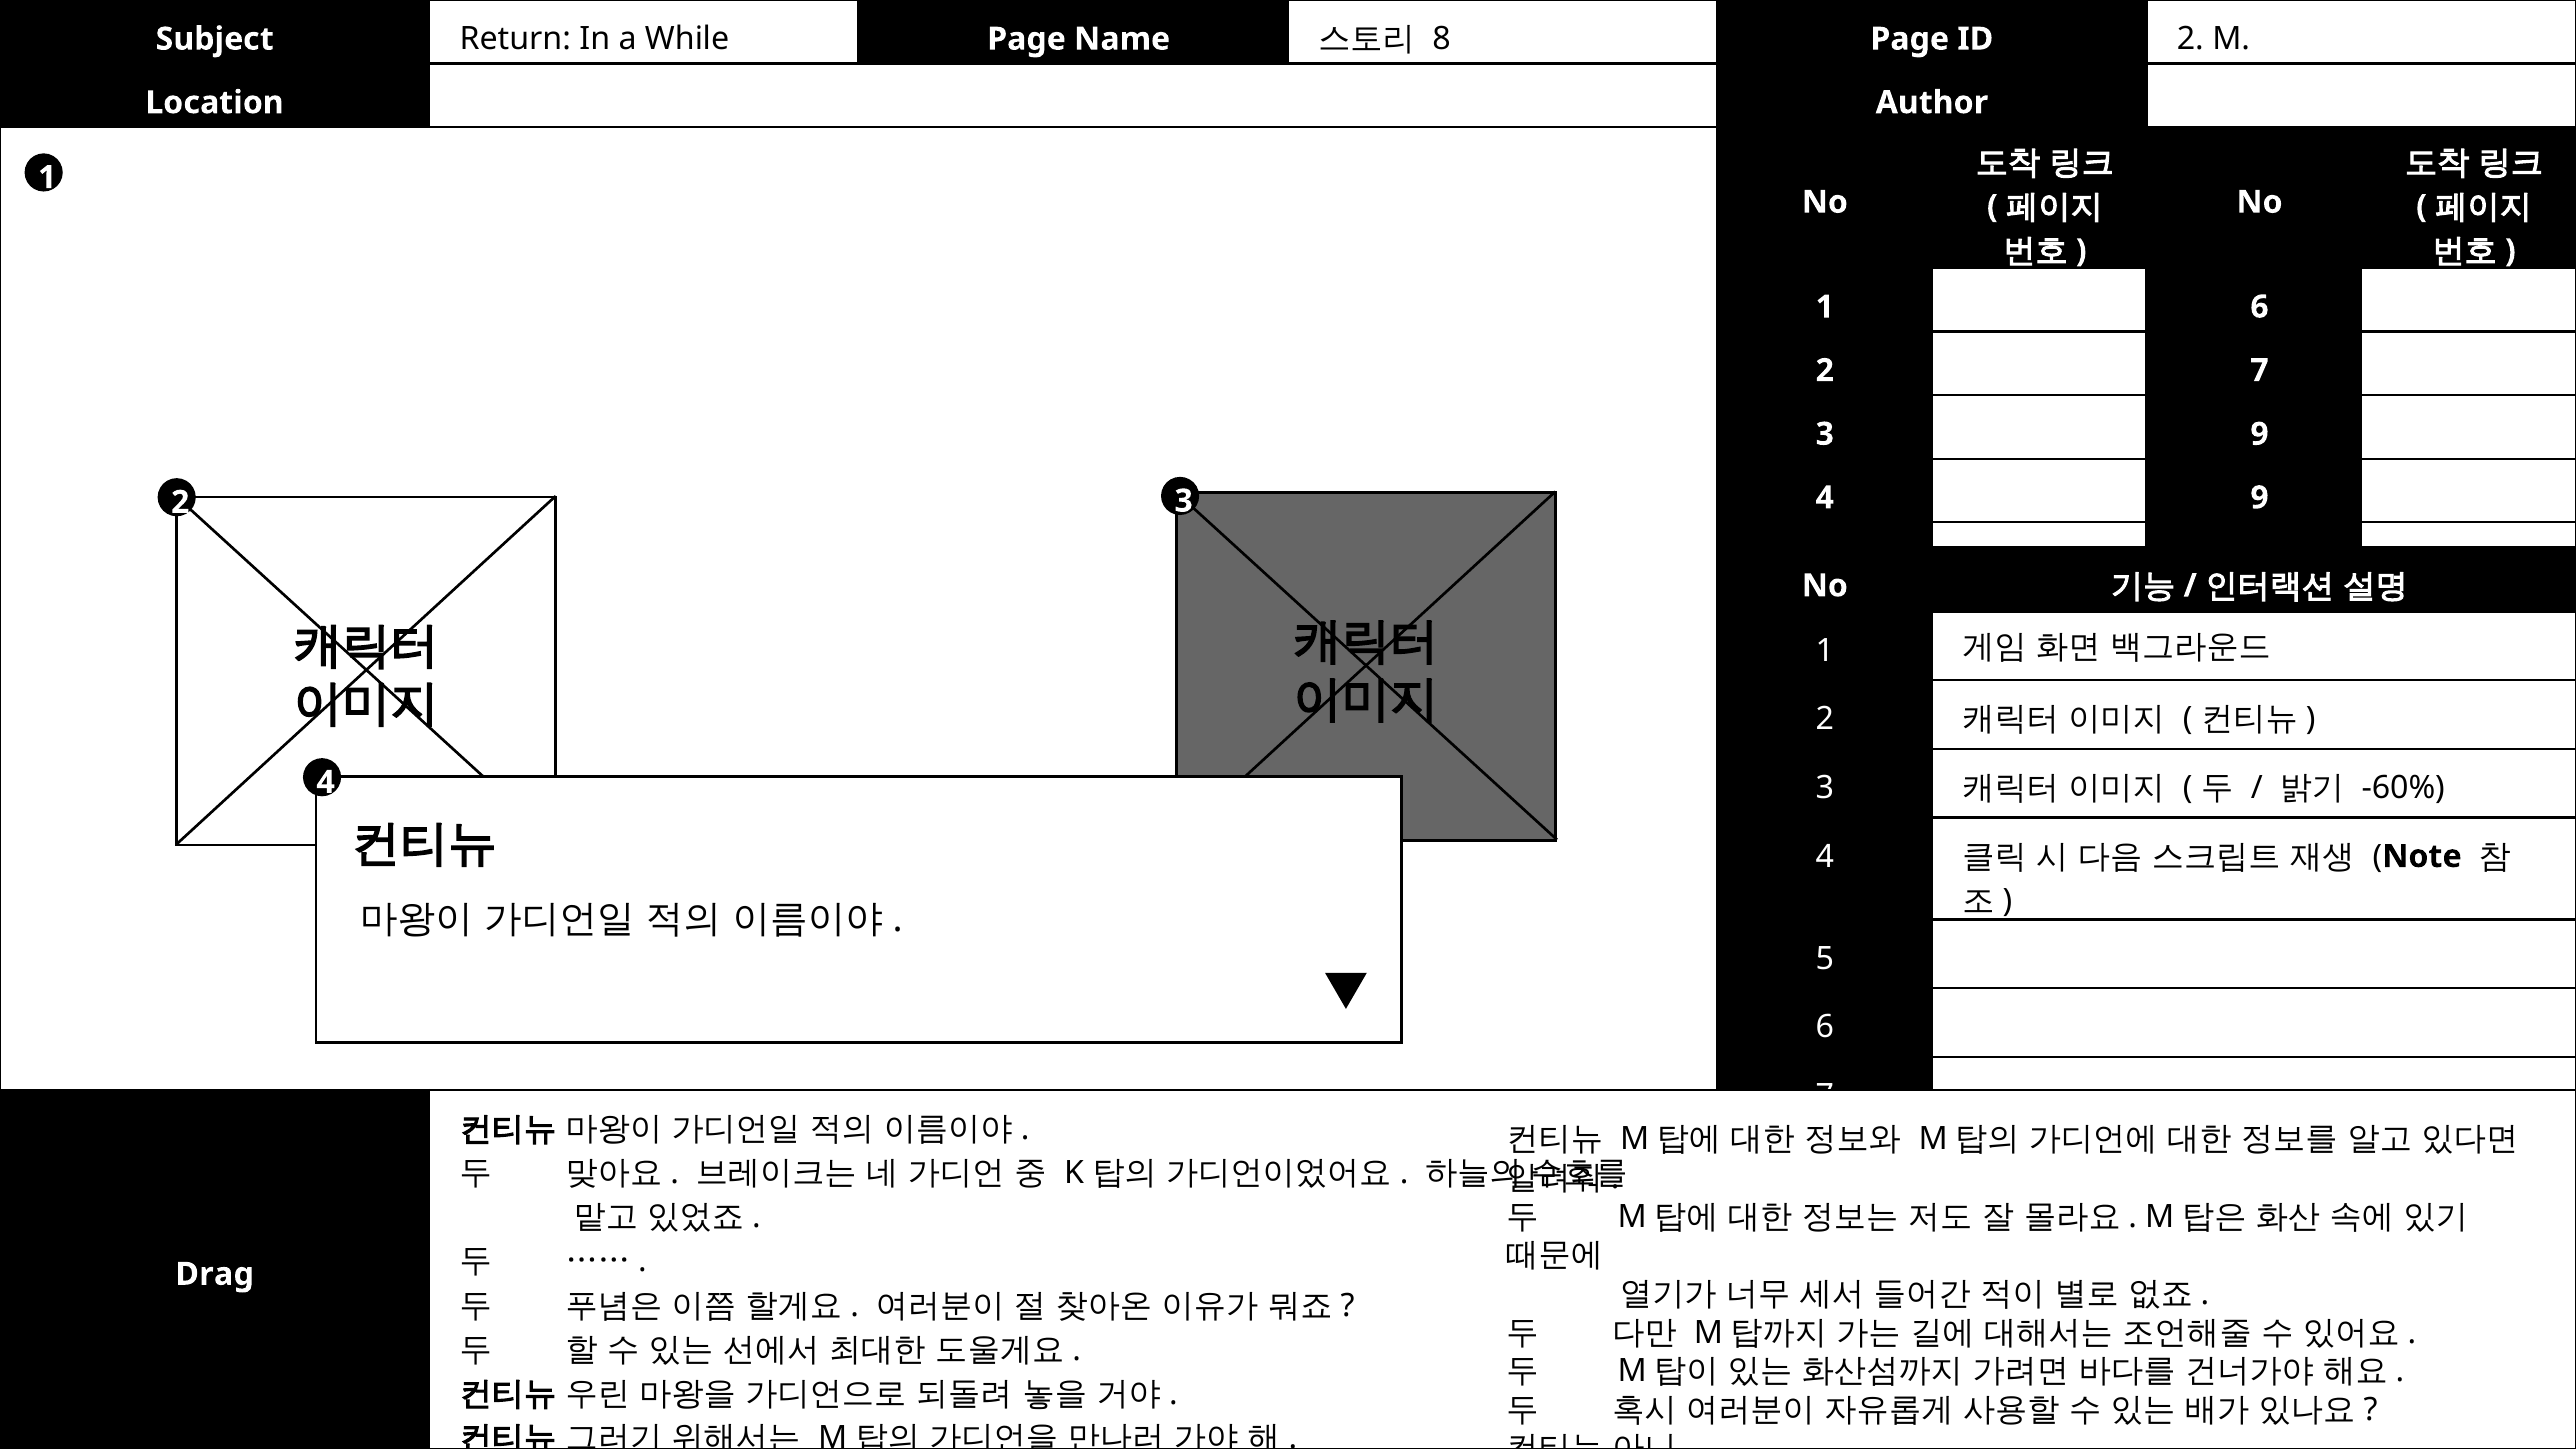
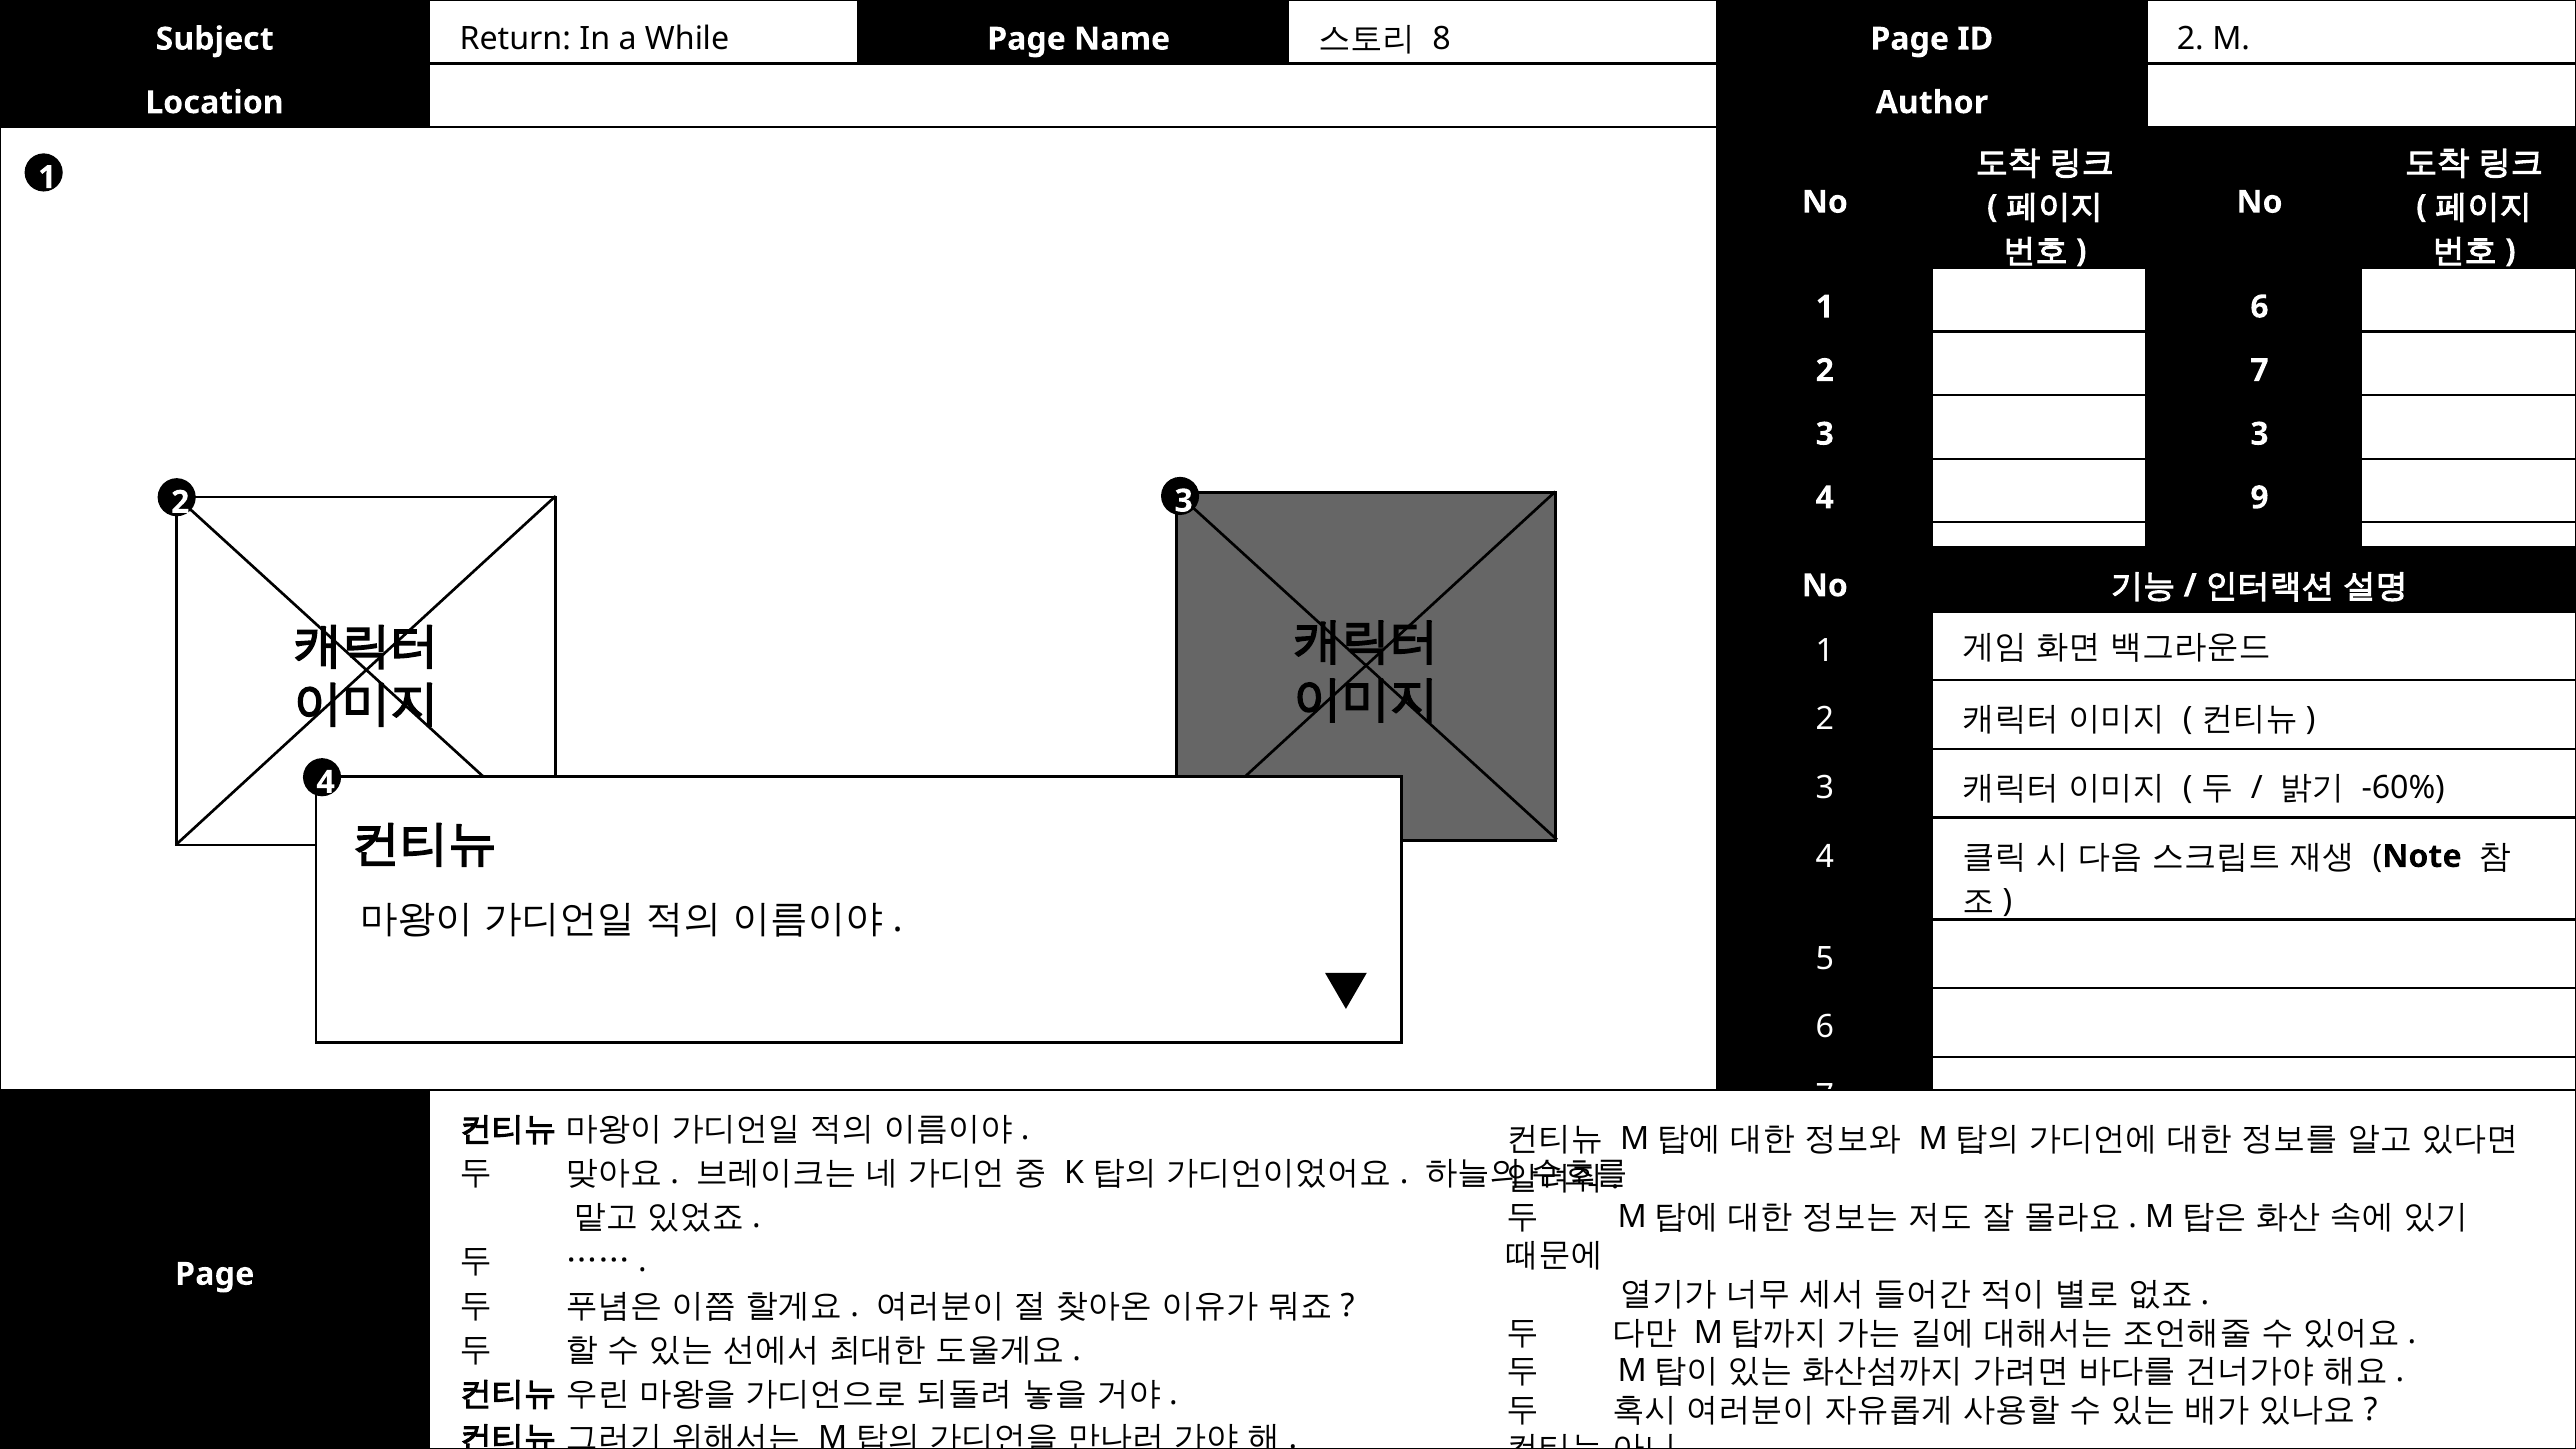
3 9: 9 -> 3
Drag at (215, 1274): Drag -> Page
